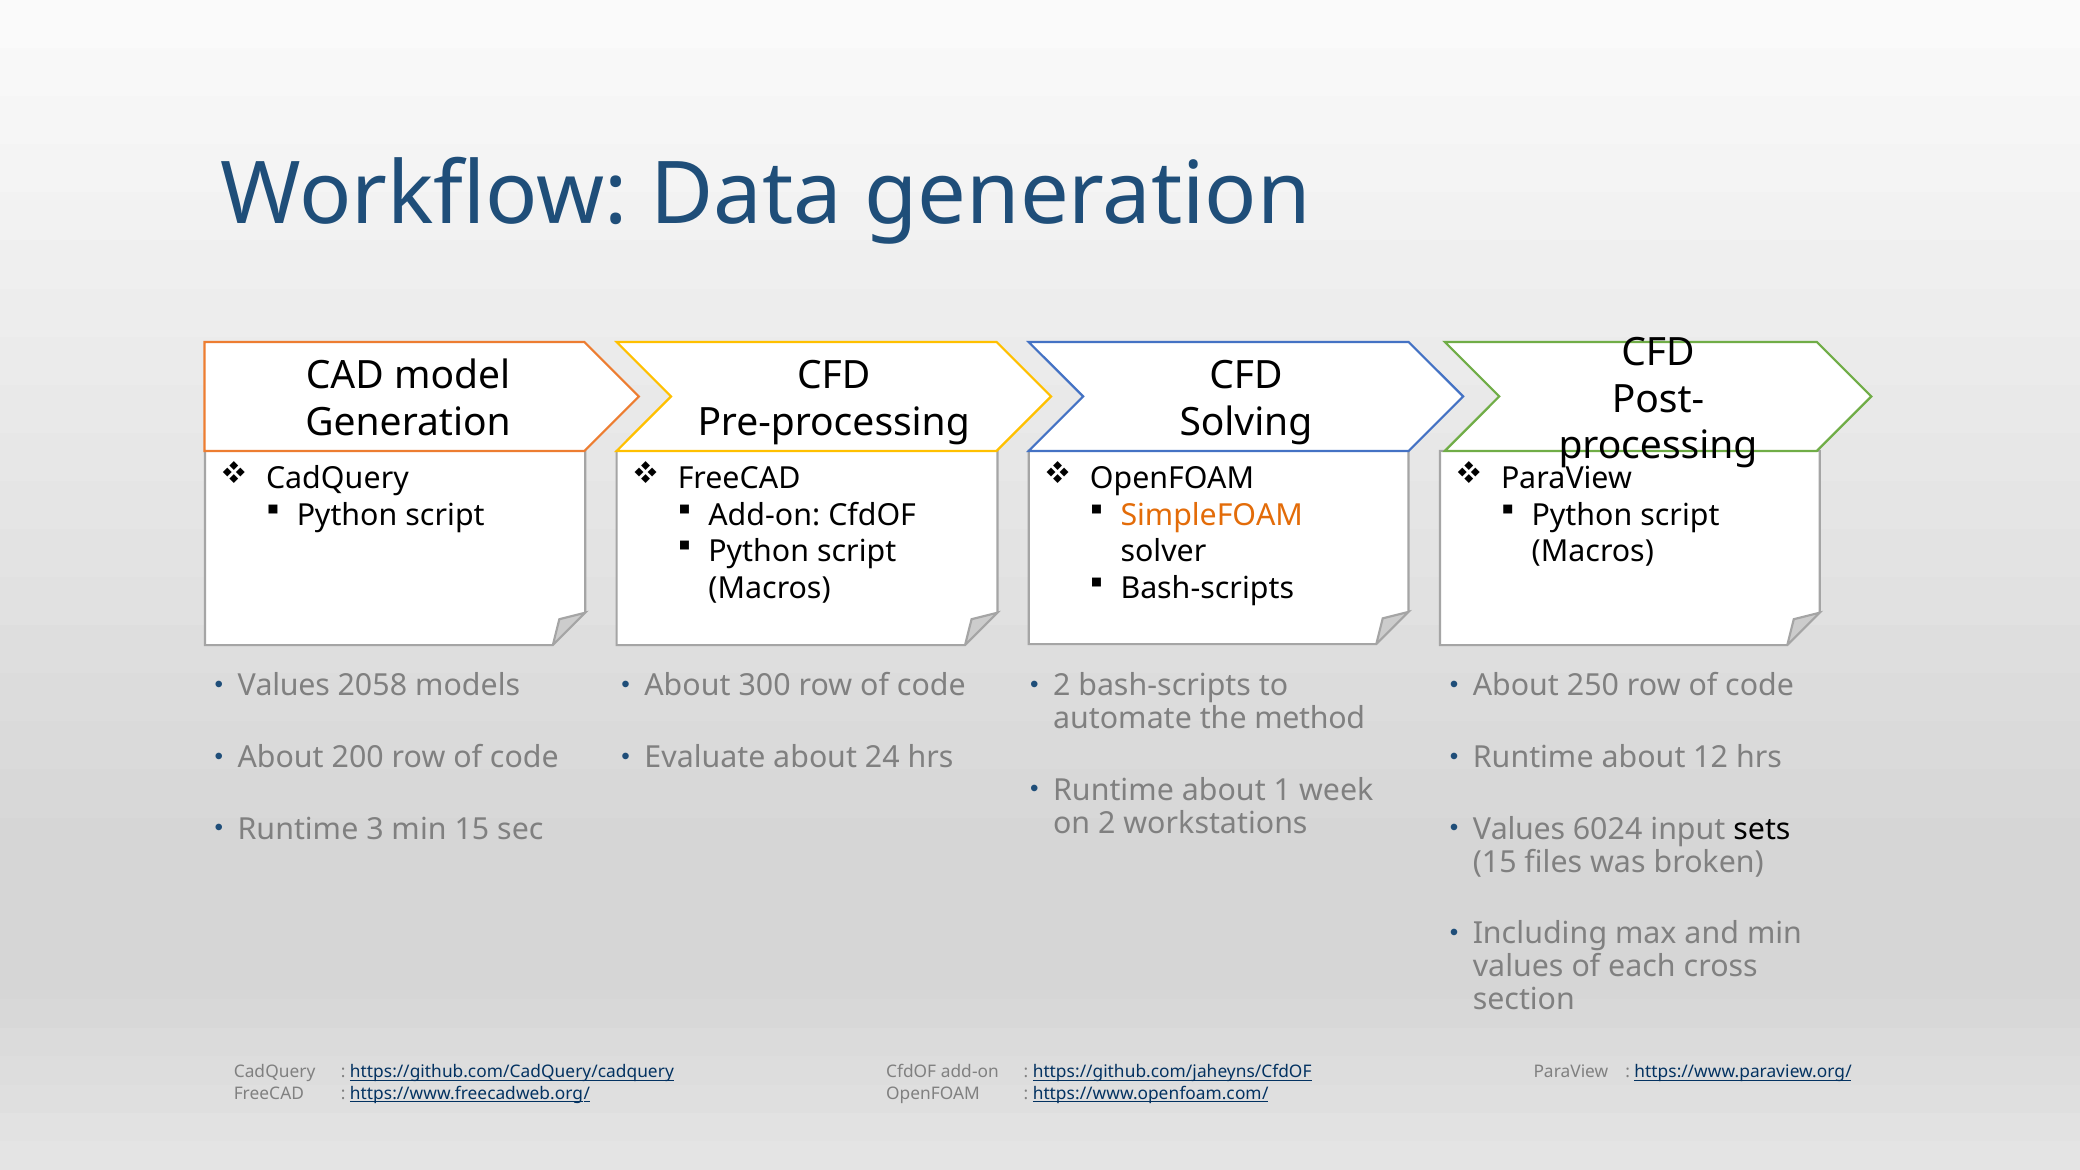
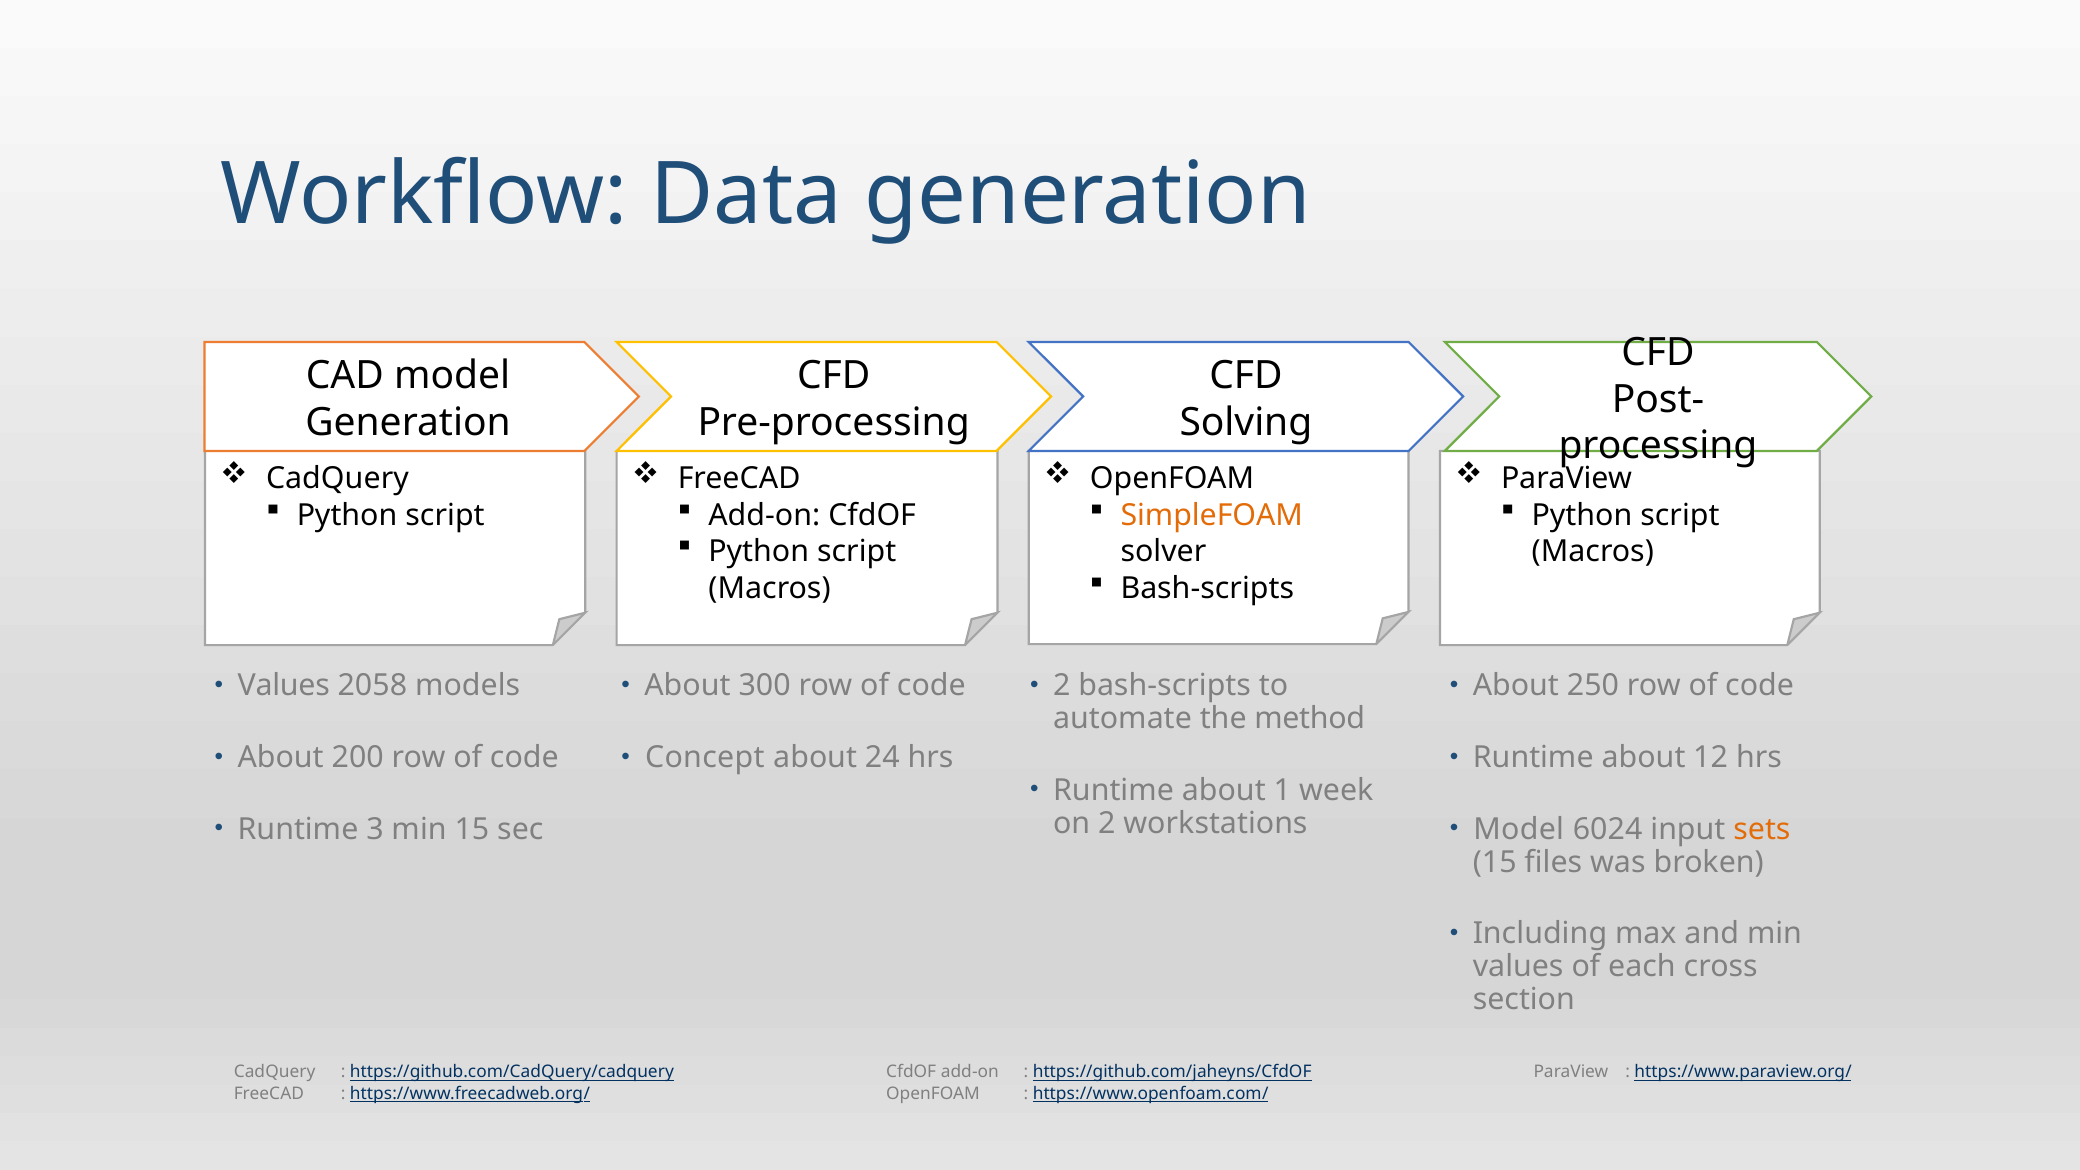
Evaluate: Evaluate -> Concept
Values at (1519, 829): Values -> Model
sets colour: black -> orange
